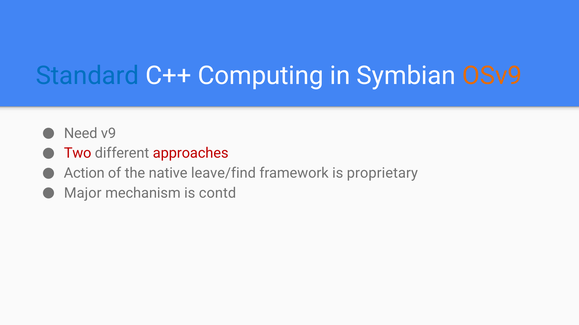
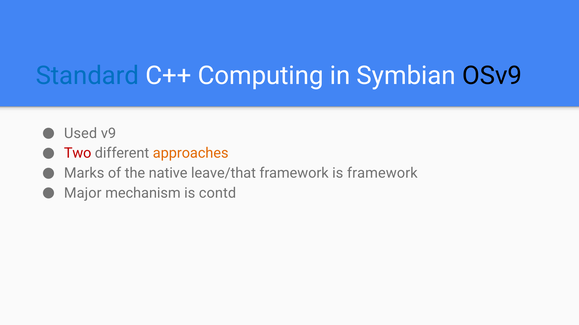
OSv9 colour: orange -> black
Need: Need -> Used
approaches colour: red -> orange
Action: Action -> Marks
leave/find: leave/find -> leave/that
is proprietary: proprietary -> framework
